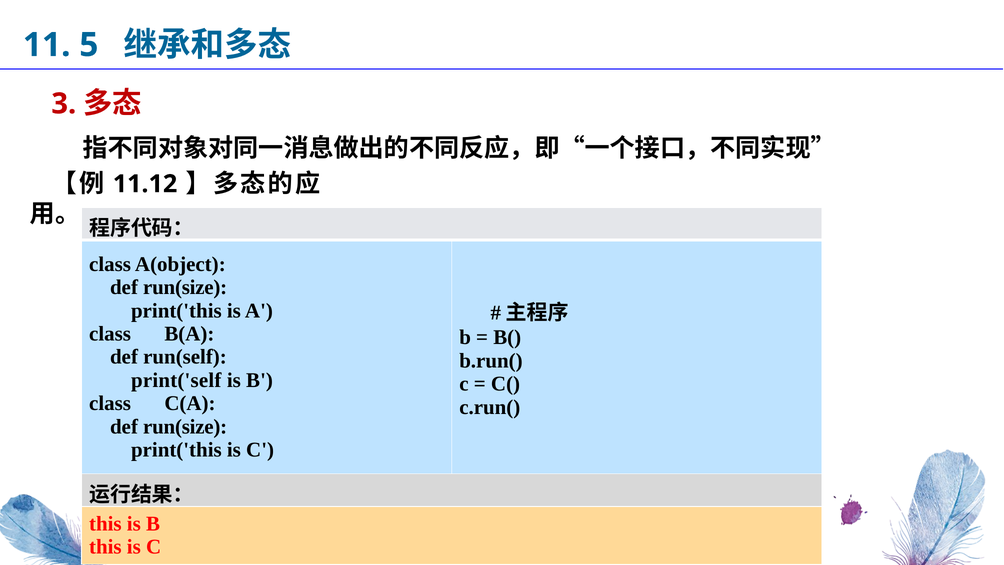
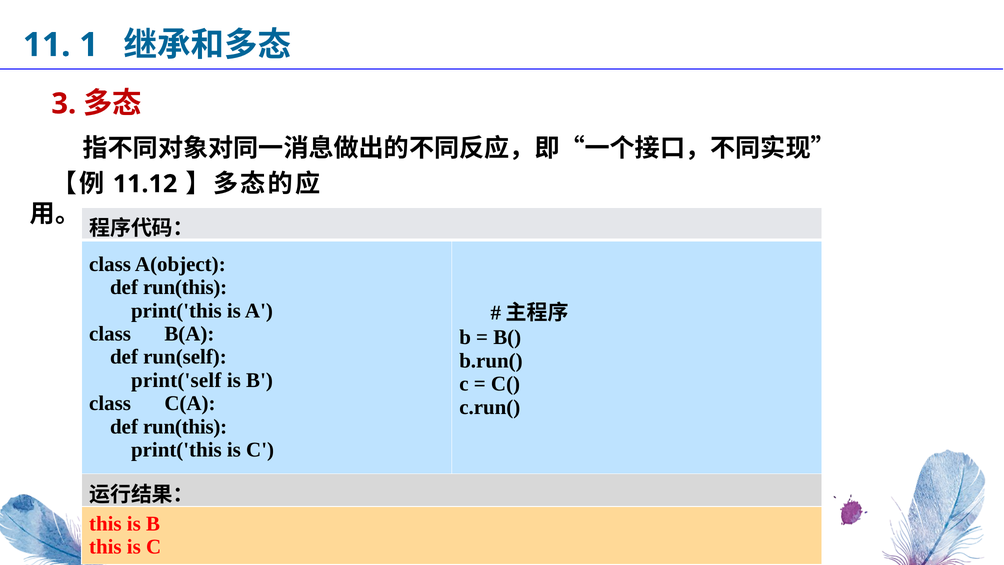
5: 5 -> 1
run(size at (185, 287): run(size -> run(this
run(size at (185, 427): run(size -> run(this
